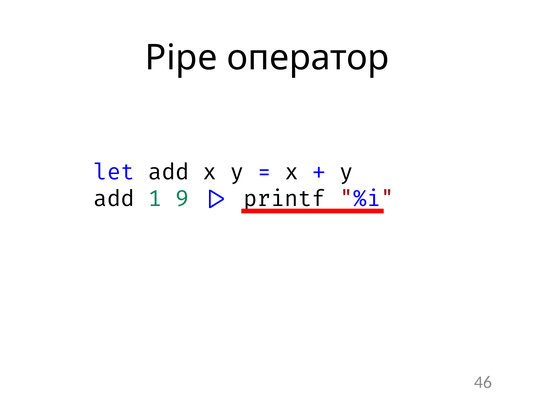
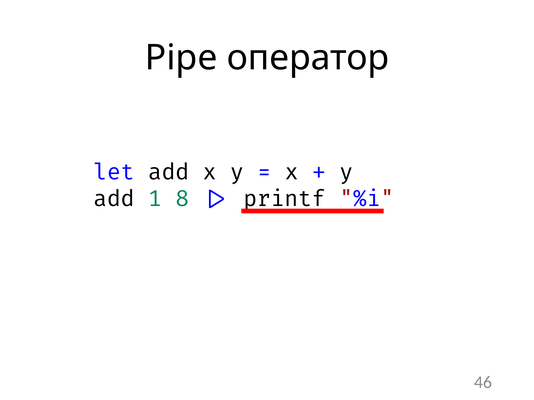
9: 9 -> 8
